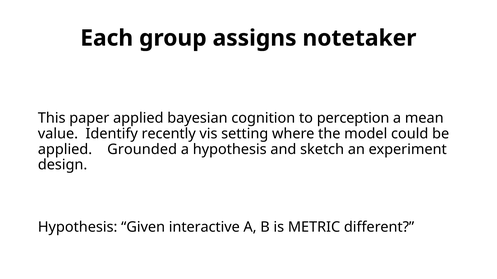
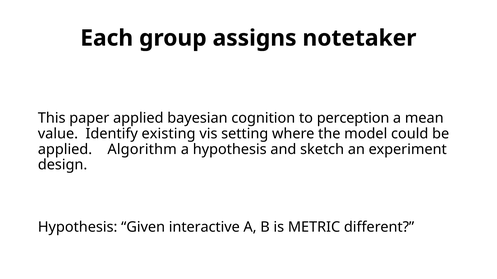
recently: recently -> existing
Grounded: Grounded -> Algorithm
